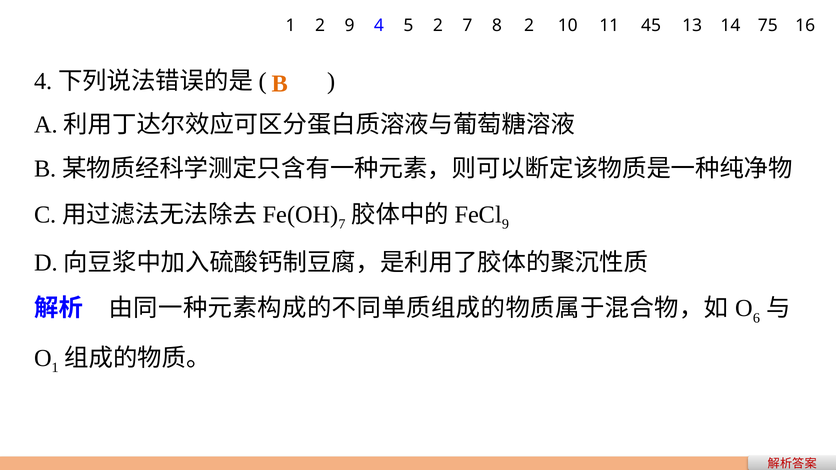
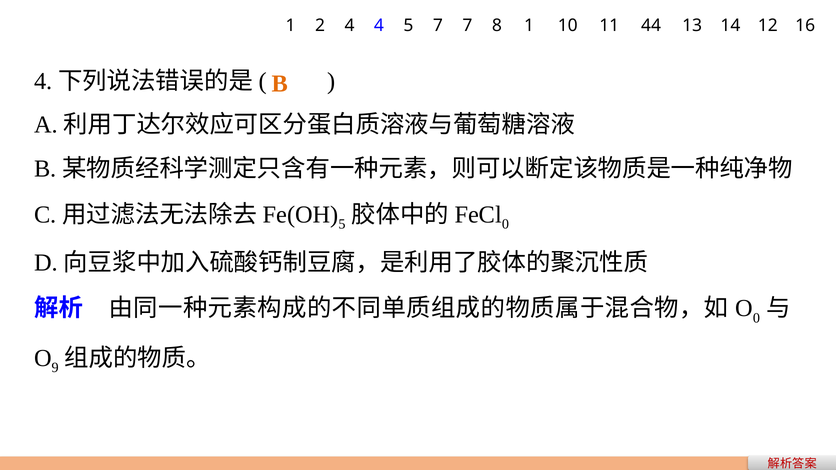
2 9: 9 -> 4
5 2: 2 -> 7
8 2: 2 -> 1
45: 45 -> 44
75: 75 -> 12
7 at (342, 224): 7 -> 5
9 at (505, 224): 9 -> 0
6 at (756, 318): 6 -> 0
1 at (55, 368): 1 -> 9
